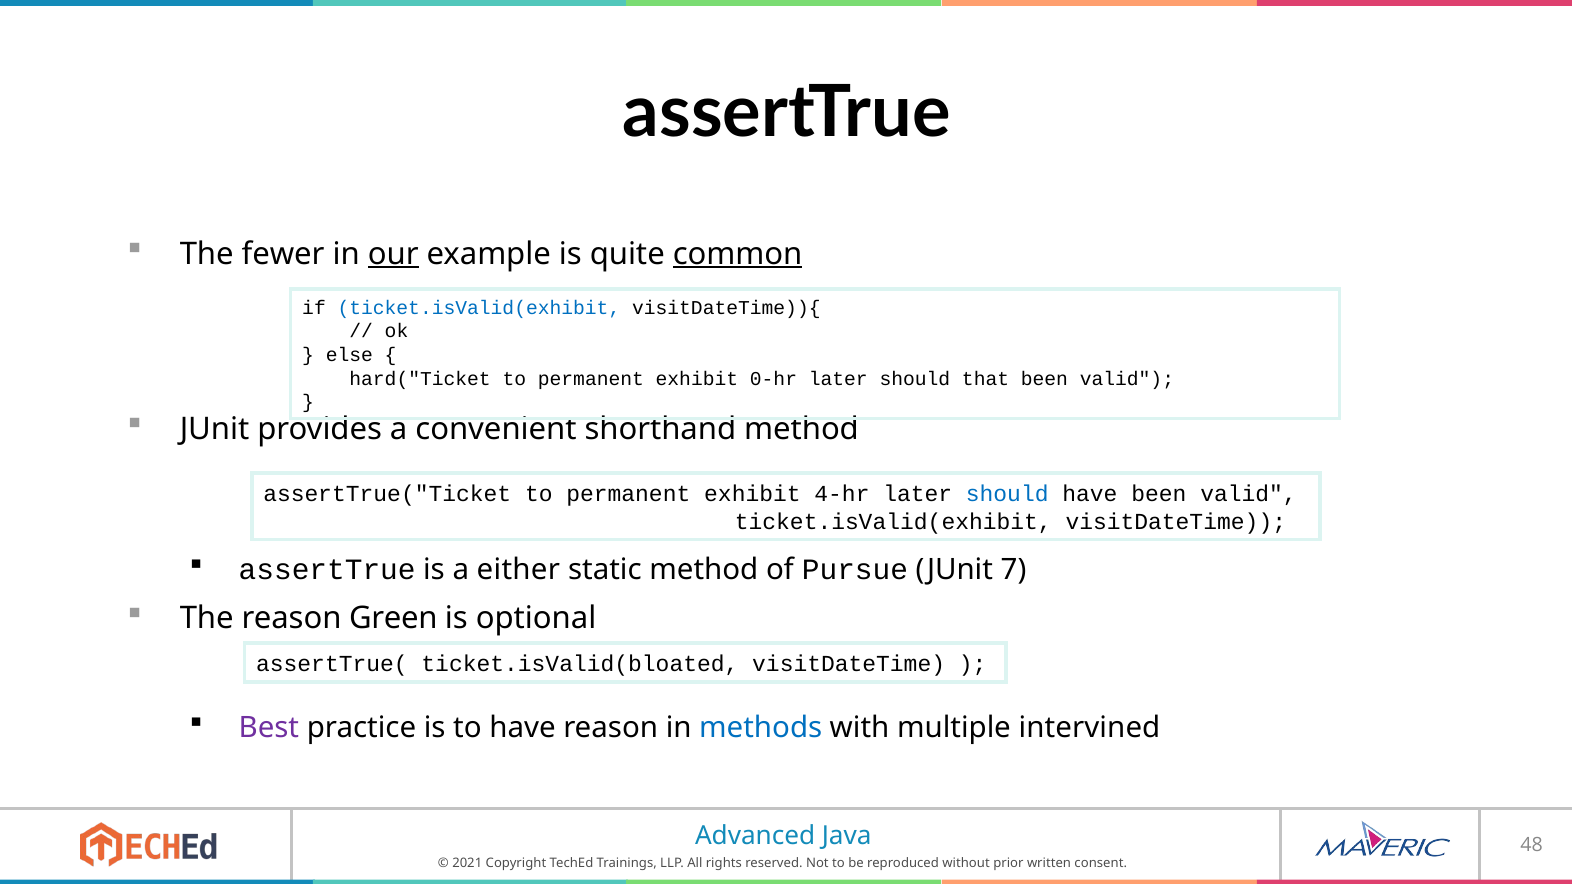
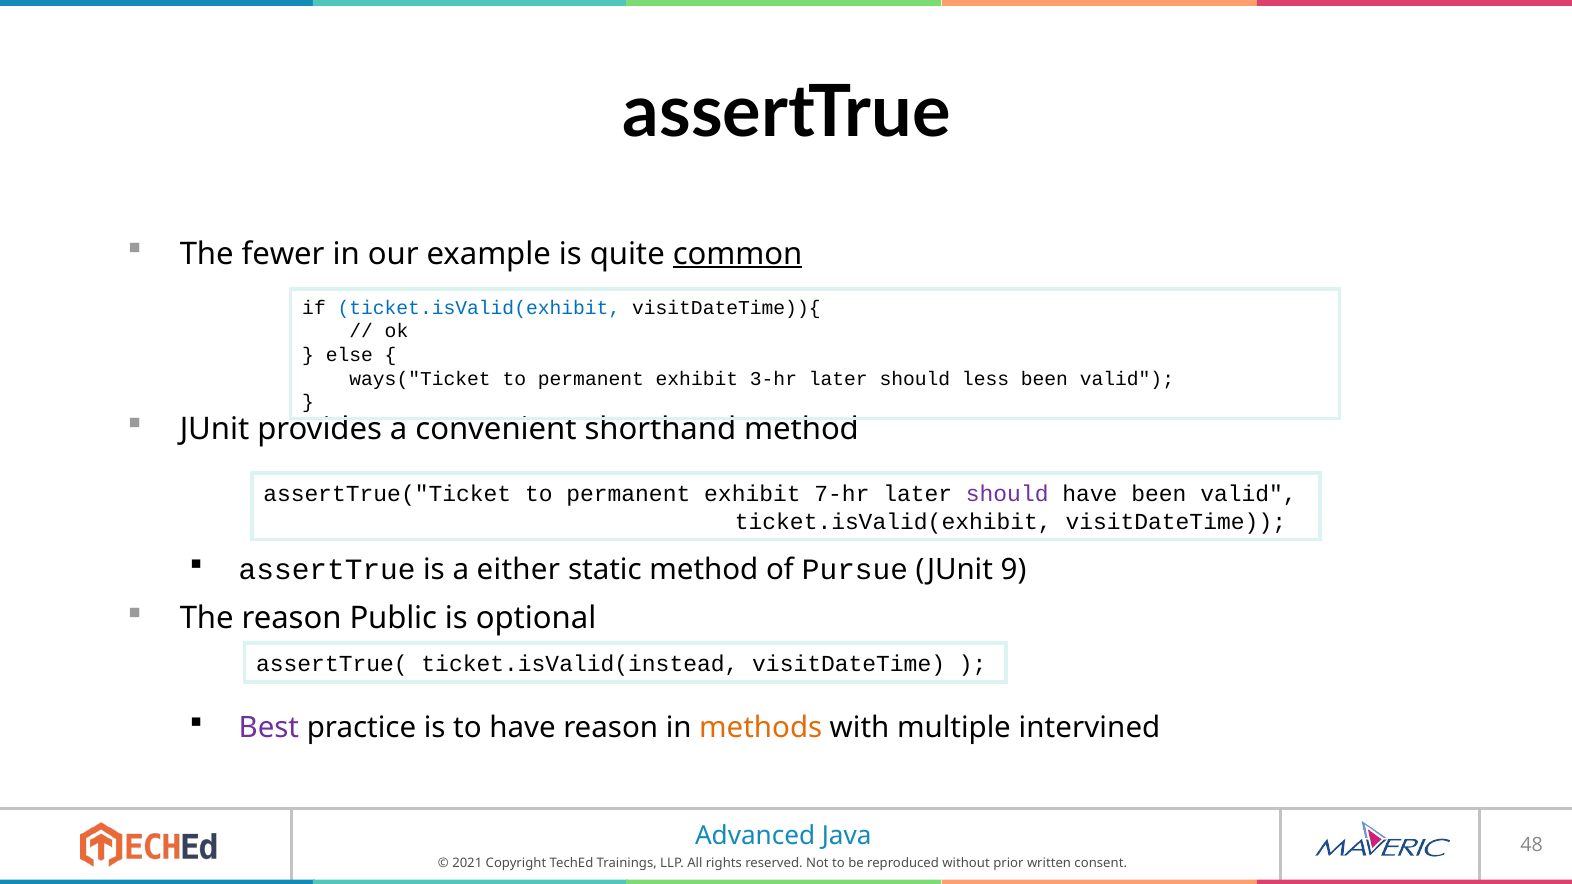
our underline: present -> none
hard("Ticket: hard("Ticket -> ways("Ticket
0-hr: 0-hr -> 3-hr
that: that -> less
4-hr: 4-hr -> 7-hr
should at (1007, 494) colour: blue -> purple
7: 7 -> 9
Green: Green -> Public
ticket.isValid(bloated: ticket.isValid(bloated -> ticket.isValid(instead
methods colour: blue -> orange
